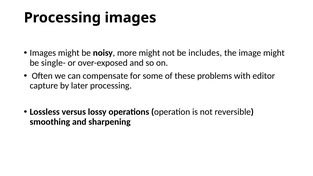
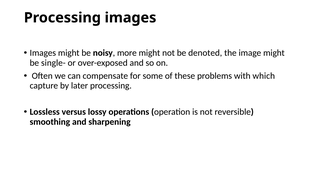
includes: includes -> denoted
editor: editor -> which
